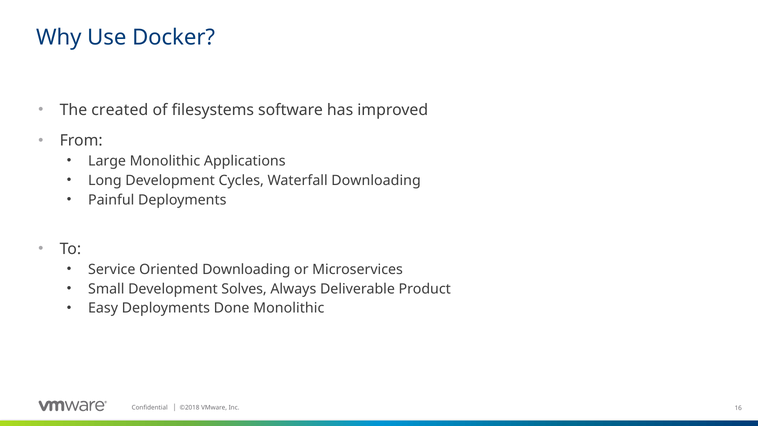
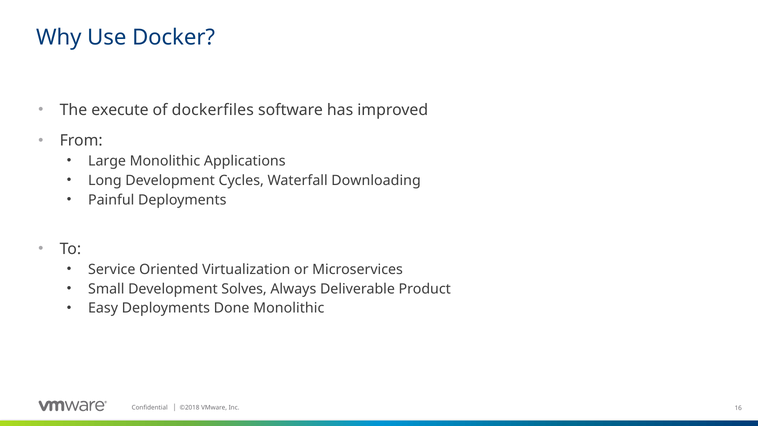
created: created -> execute
filesystems: filesystems -> dockerfiles
Oriented Downloading: Downloading -> Virtualization
